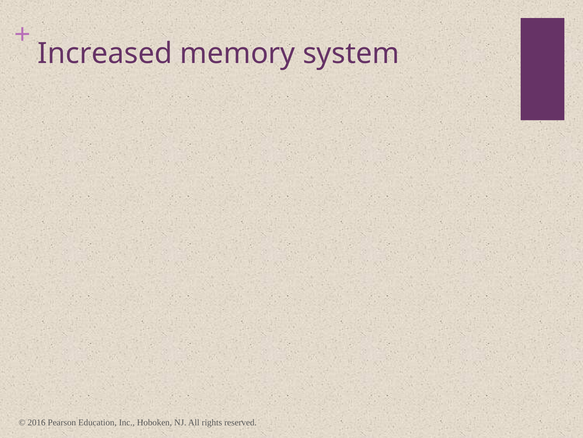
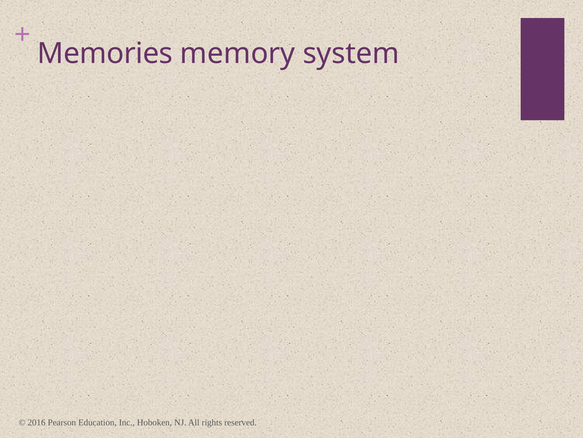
Increased: Increased -> Memories
